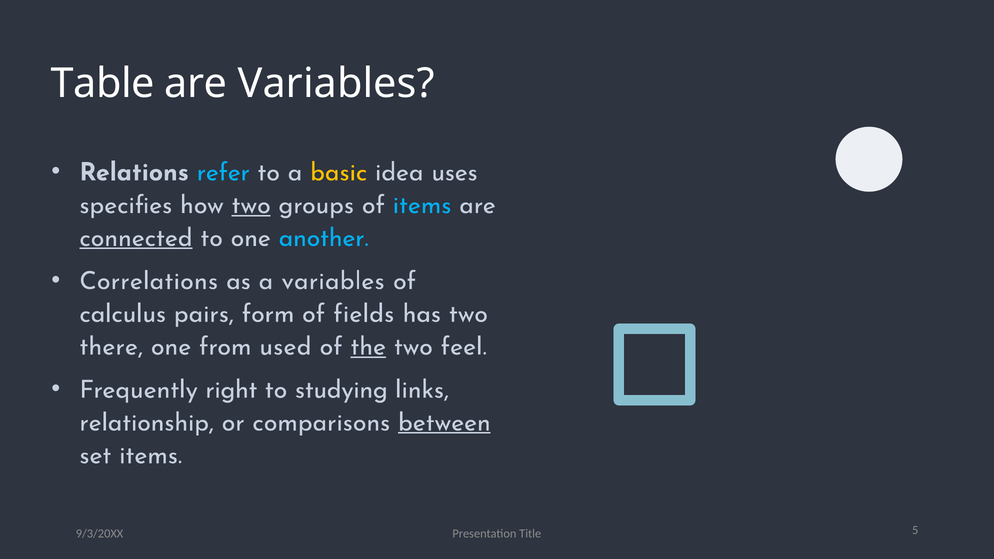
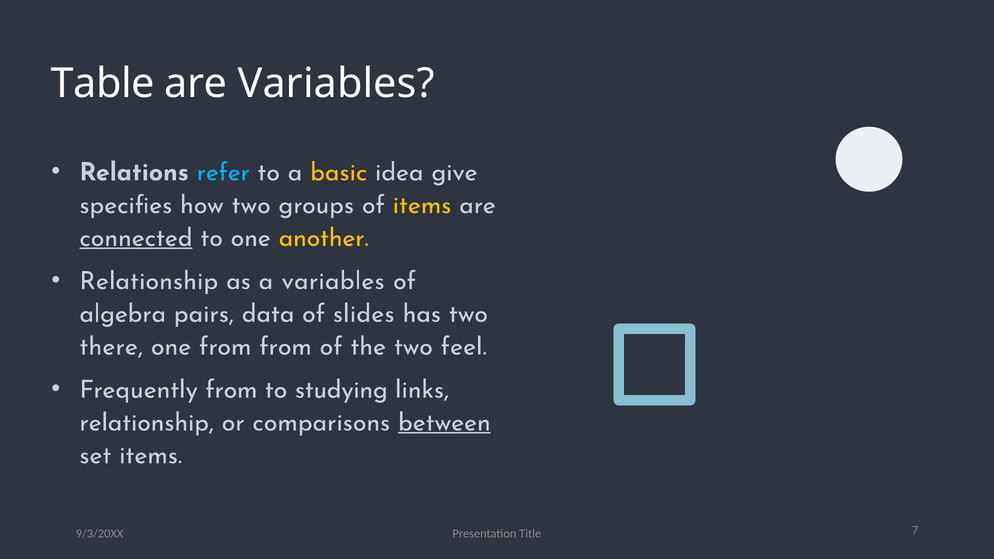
uses: uses -> give
two at (251, 205) underline: present -> none
items at (422, 205) colour: light blue -> yellow
another colour: light blue -> yellow
Correlations at (149, 281): Correlations -> Relationship
calculus: calculus -> algebra
form: form -> data
fields: fields -> slides
from used: used -> from
the underline: present -> none
Frequently right: right -> from
5: 5 -> 7
